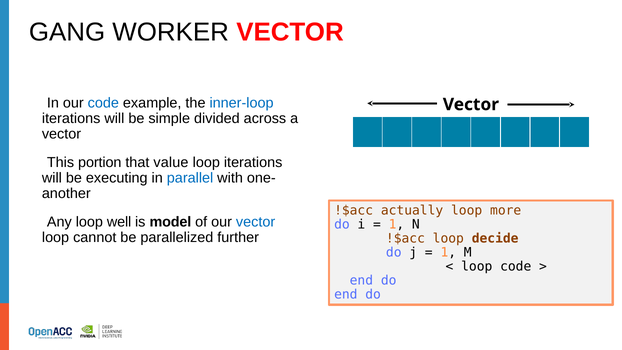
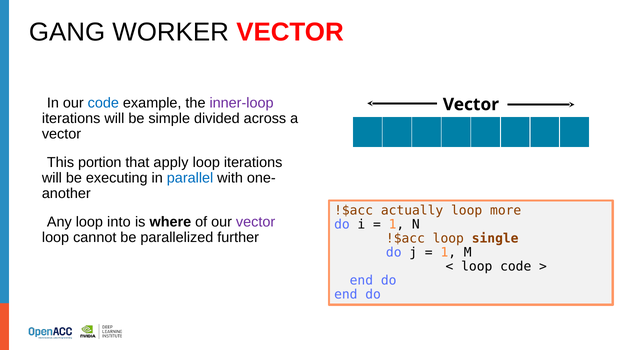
inner-loop colour: blue -> purple
value: value -> apply
well: well -> into
model: model -> where
vector at (256, 222) colour: blue -> purple
decide: decide -> single
